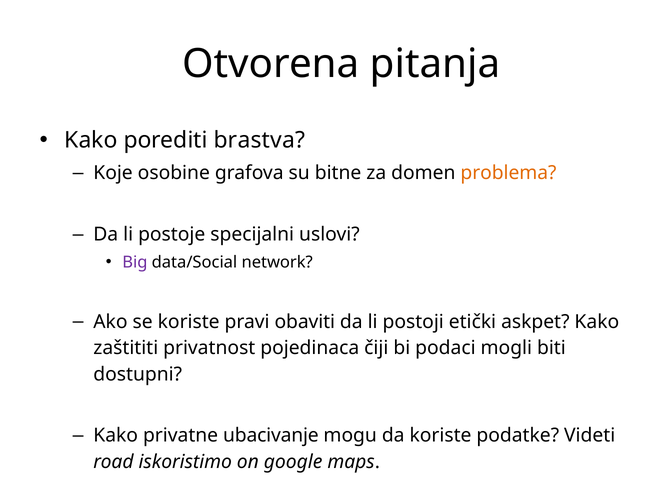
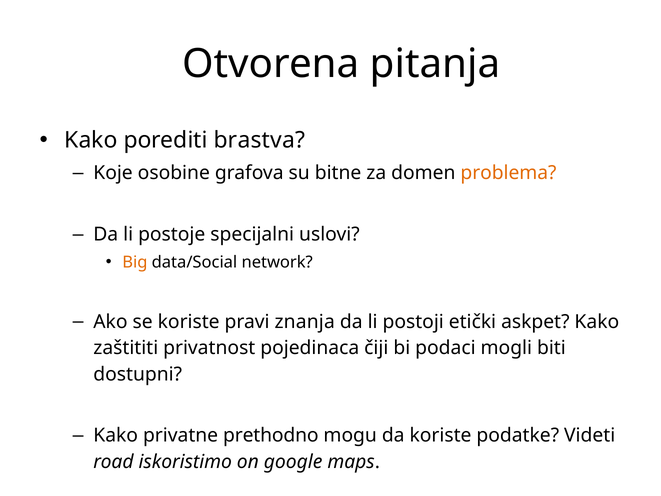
Big colour: purple -> orange
obaviti: obaviti -> znanja
ubacivanje: ubacivanje -> prethodno
